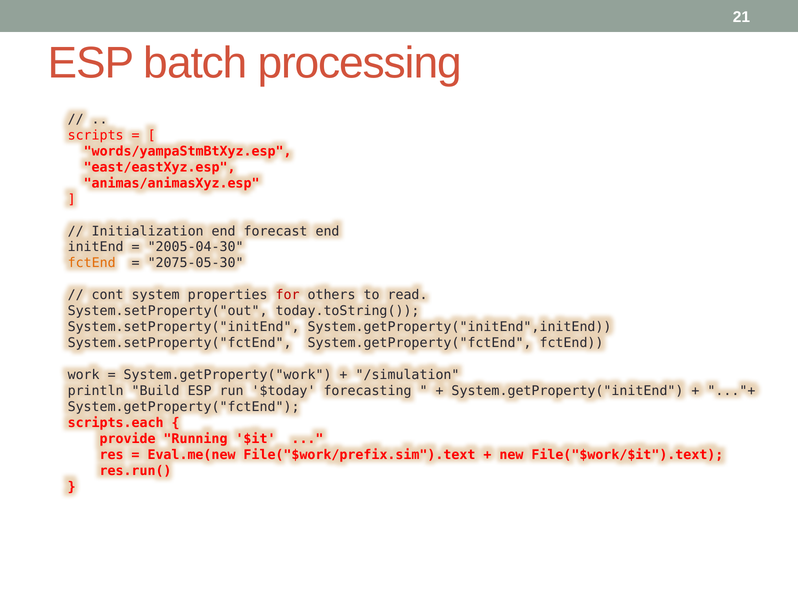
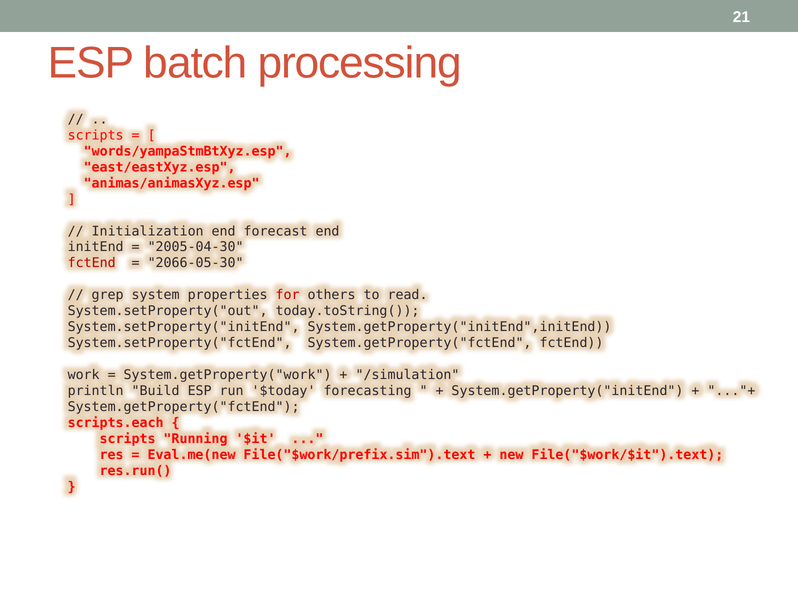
fctEnd at (92, 263) colour: orange -> red
2075-05-30: 2075-05-30 -> 2066-05-30
cont: cont -> grep
provide at (128, 438): provide -> scripts
